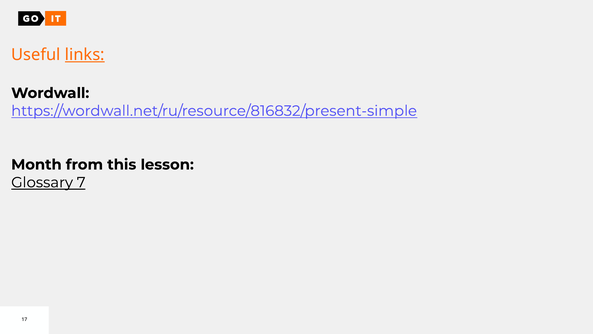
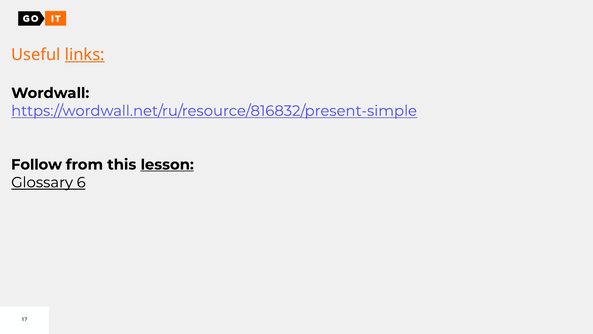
Month: Month -> Follow
lesson underline: none -> present
7: 7 -> 6
